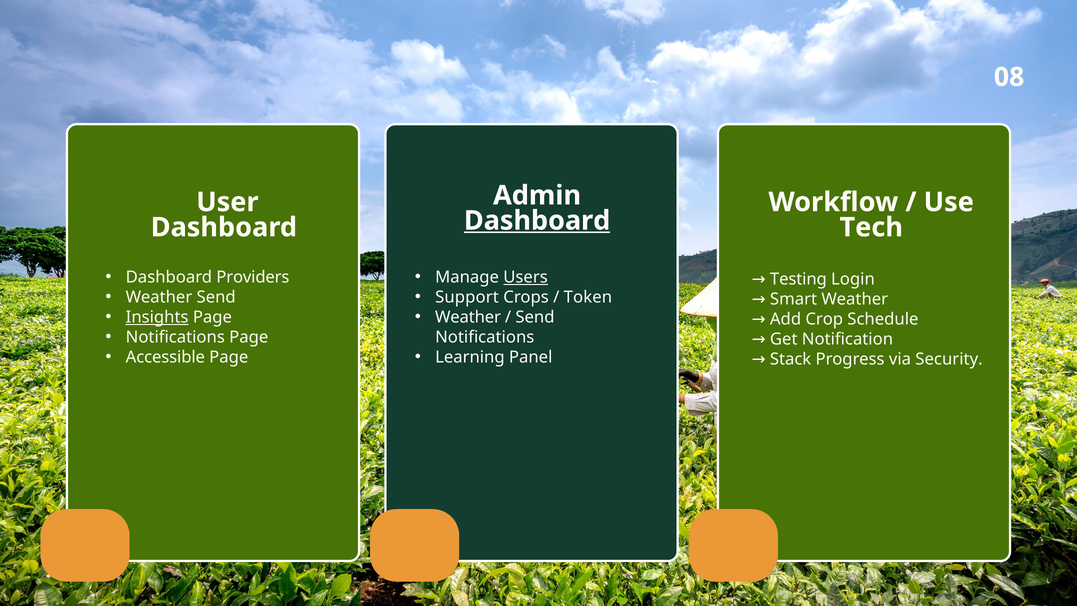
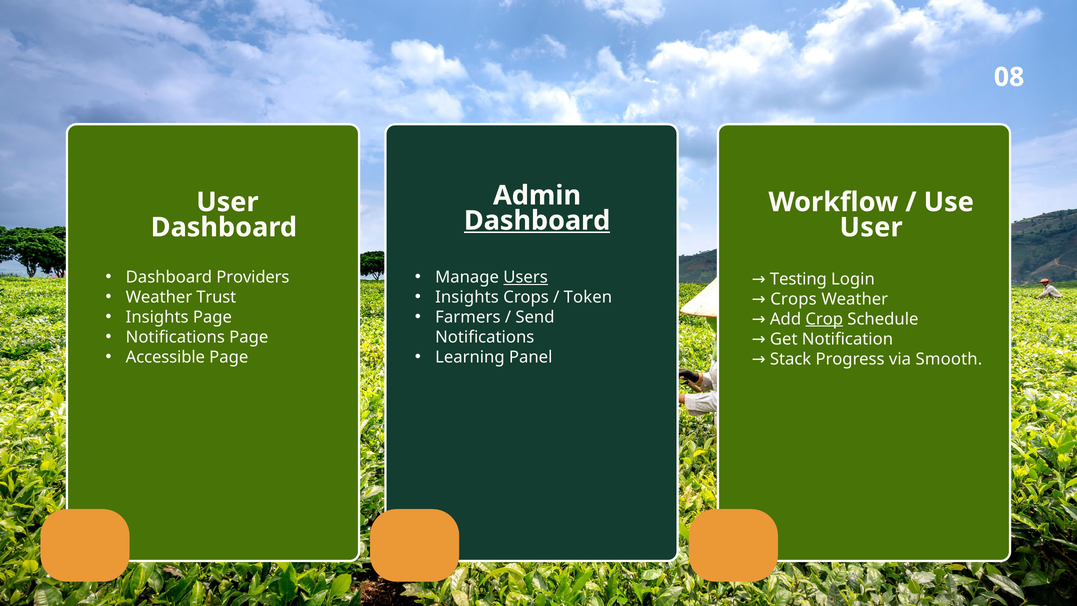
Tech at (871, 227): Tech -> User
Weather Send: Send -> Trust
Support at (467, 297): Support -> Insights
Smart at (794, 299): Smart -> Crops
Insights at (157, 317) underline: present -> none
Weather at (468, 317): Weather -> Farmers
Crop underline: none -> present
Security: Security -> Smooth
